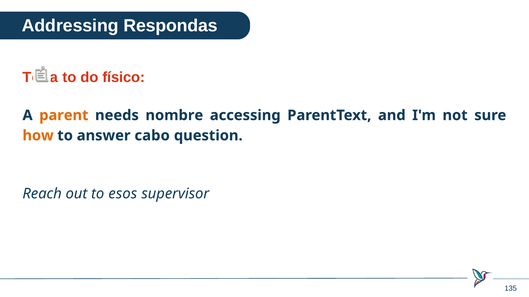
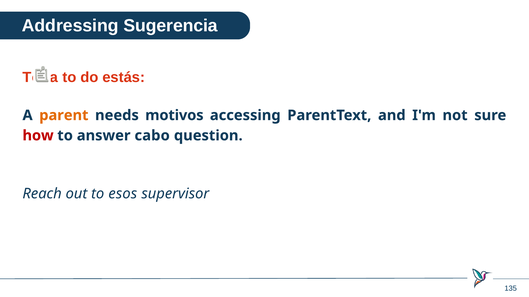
Respondas: Respondas -> Sugerencia
físico: físico -> estás
nombre: nombre -> motivos
how colour: orange -> red
